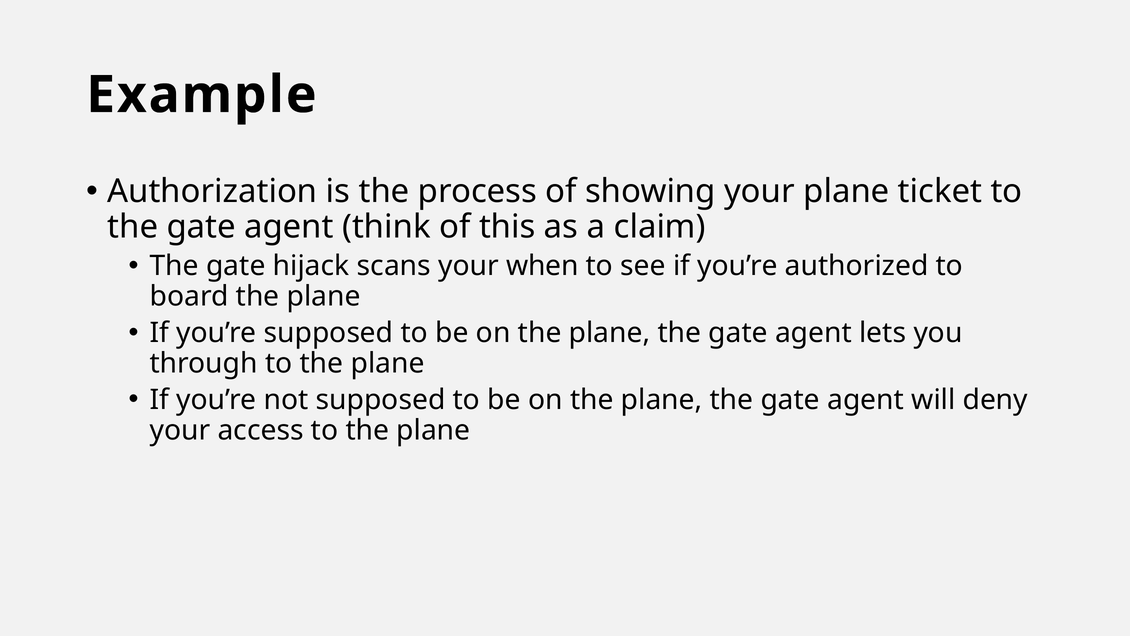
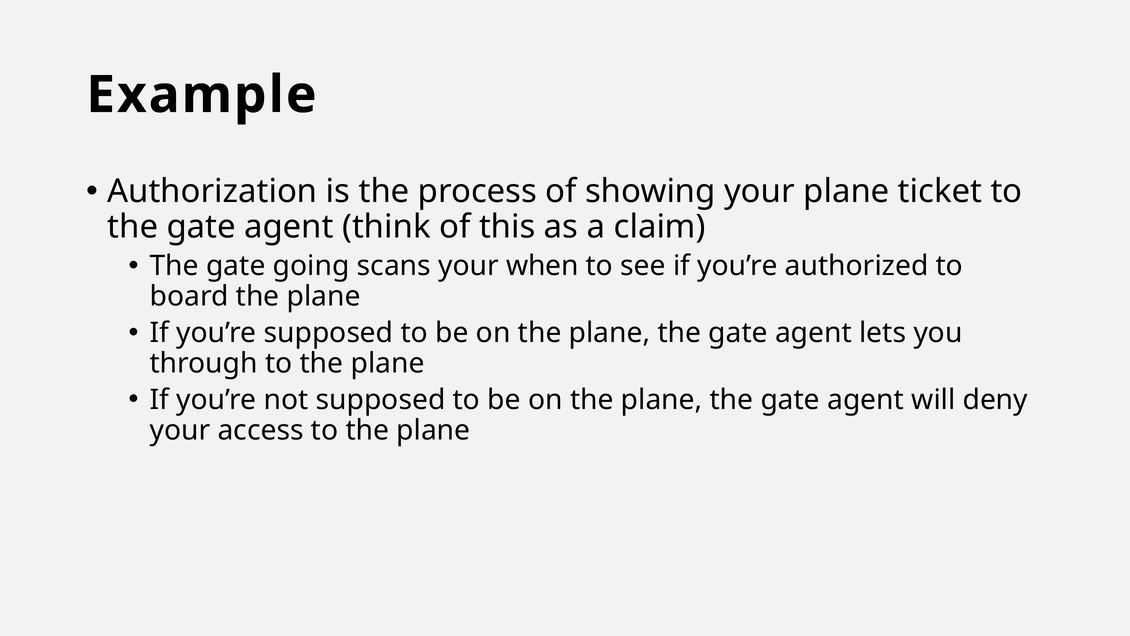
hijack: hijack -> going
